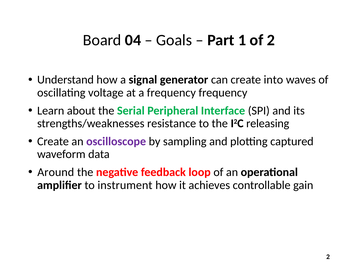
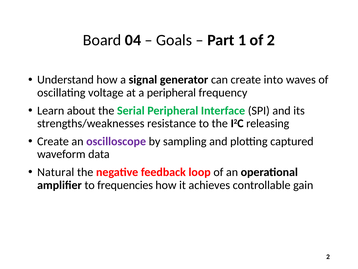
a frequency: frequency -> peripheral
Around: Around -> Natural
instrument: instrument -> frequencies
